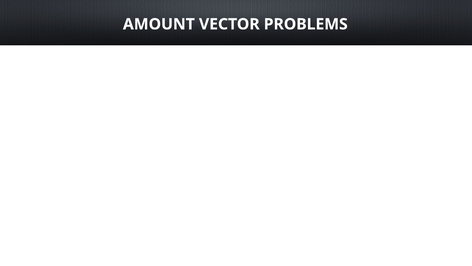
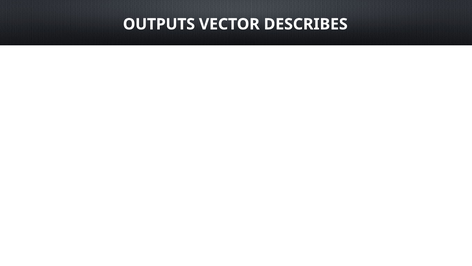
AMOUNT: AMOUNT -> OUTPUTS
PROBLEMS: PROBLEMS -> DESCRIBES
